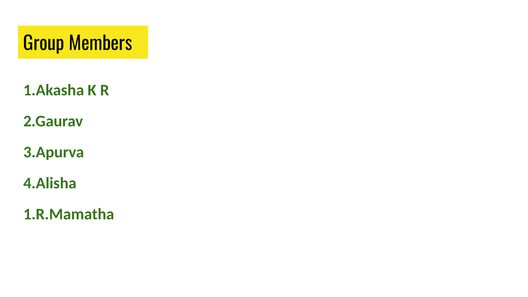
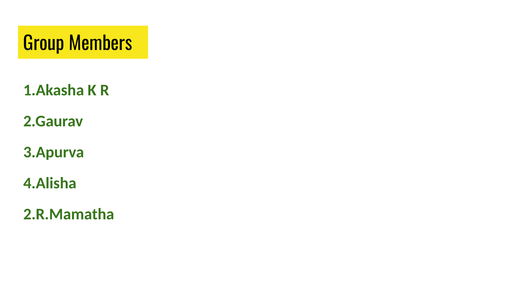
1.R.Mamatha: 1.R.Mamatha -> 2.R.Mamatha
